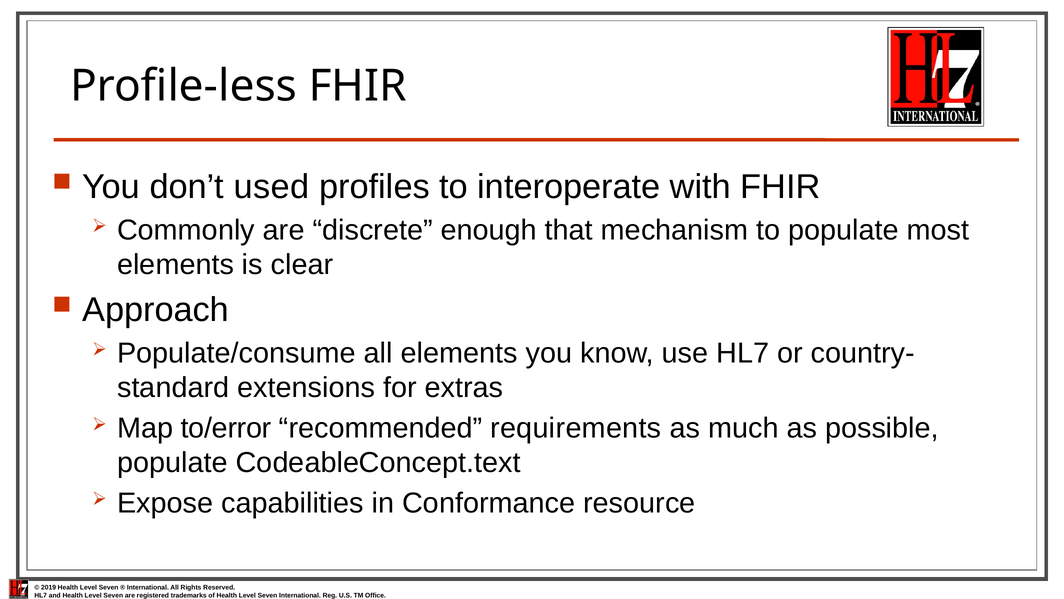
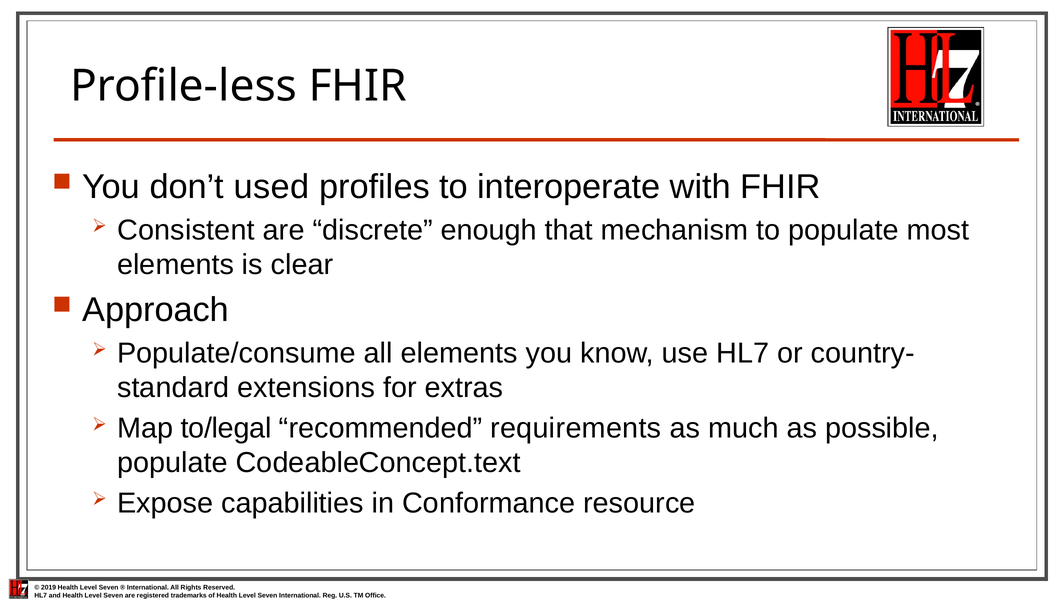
Commonly: Commonly -> Consistent
to/error: to/error -> to/legal
